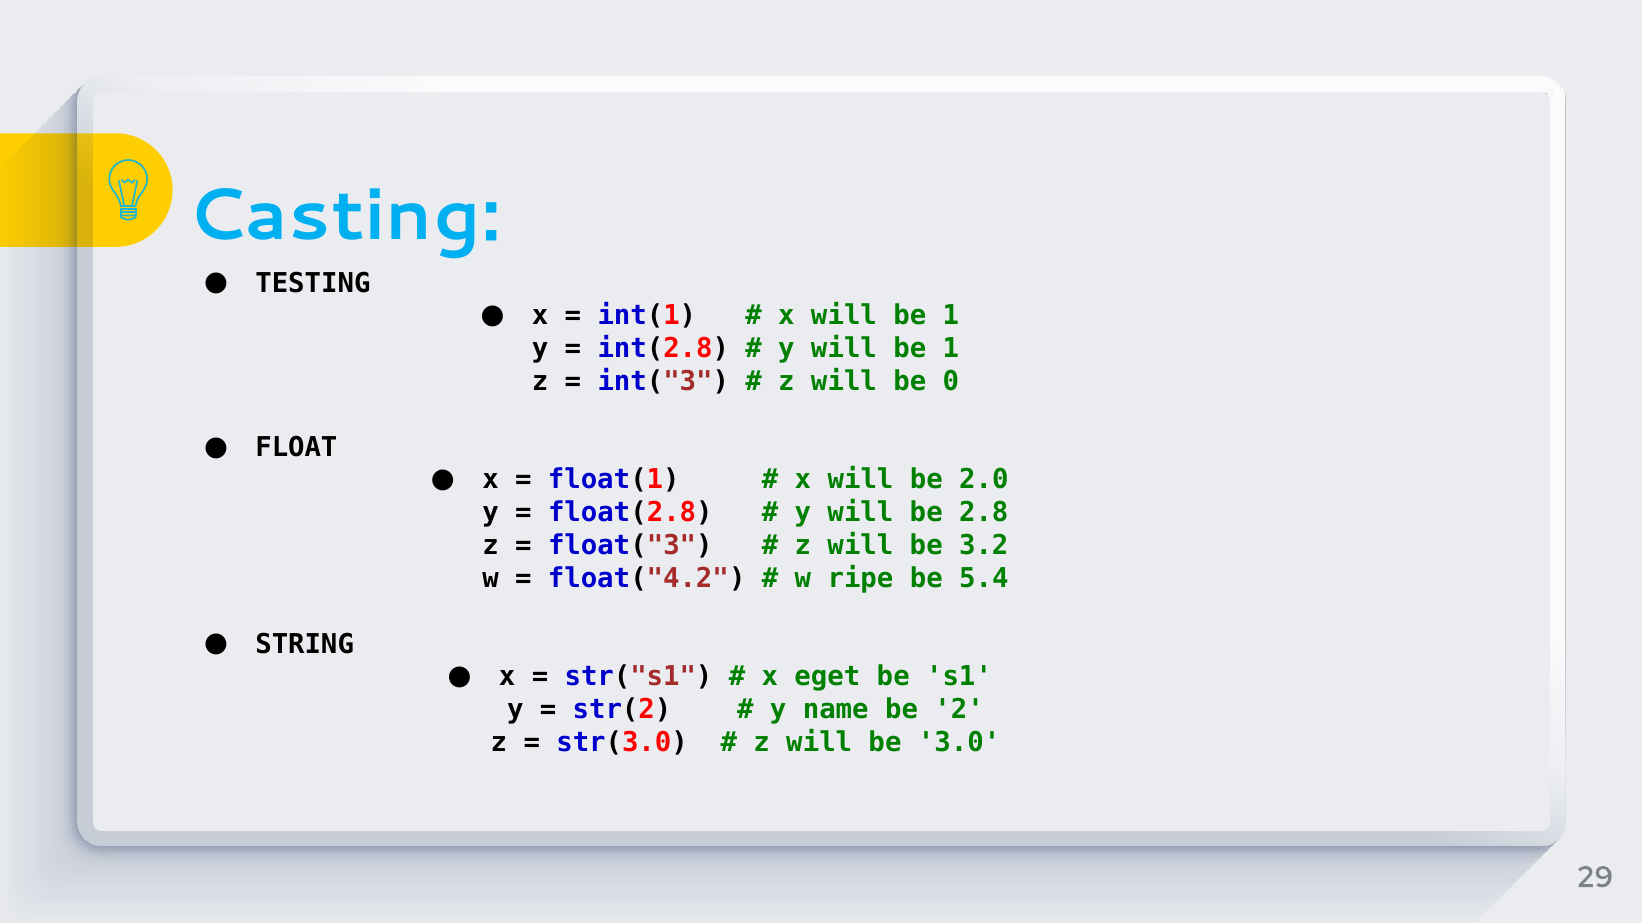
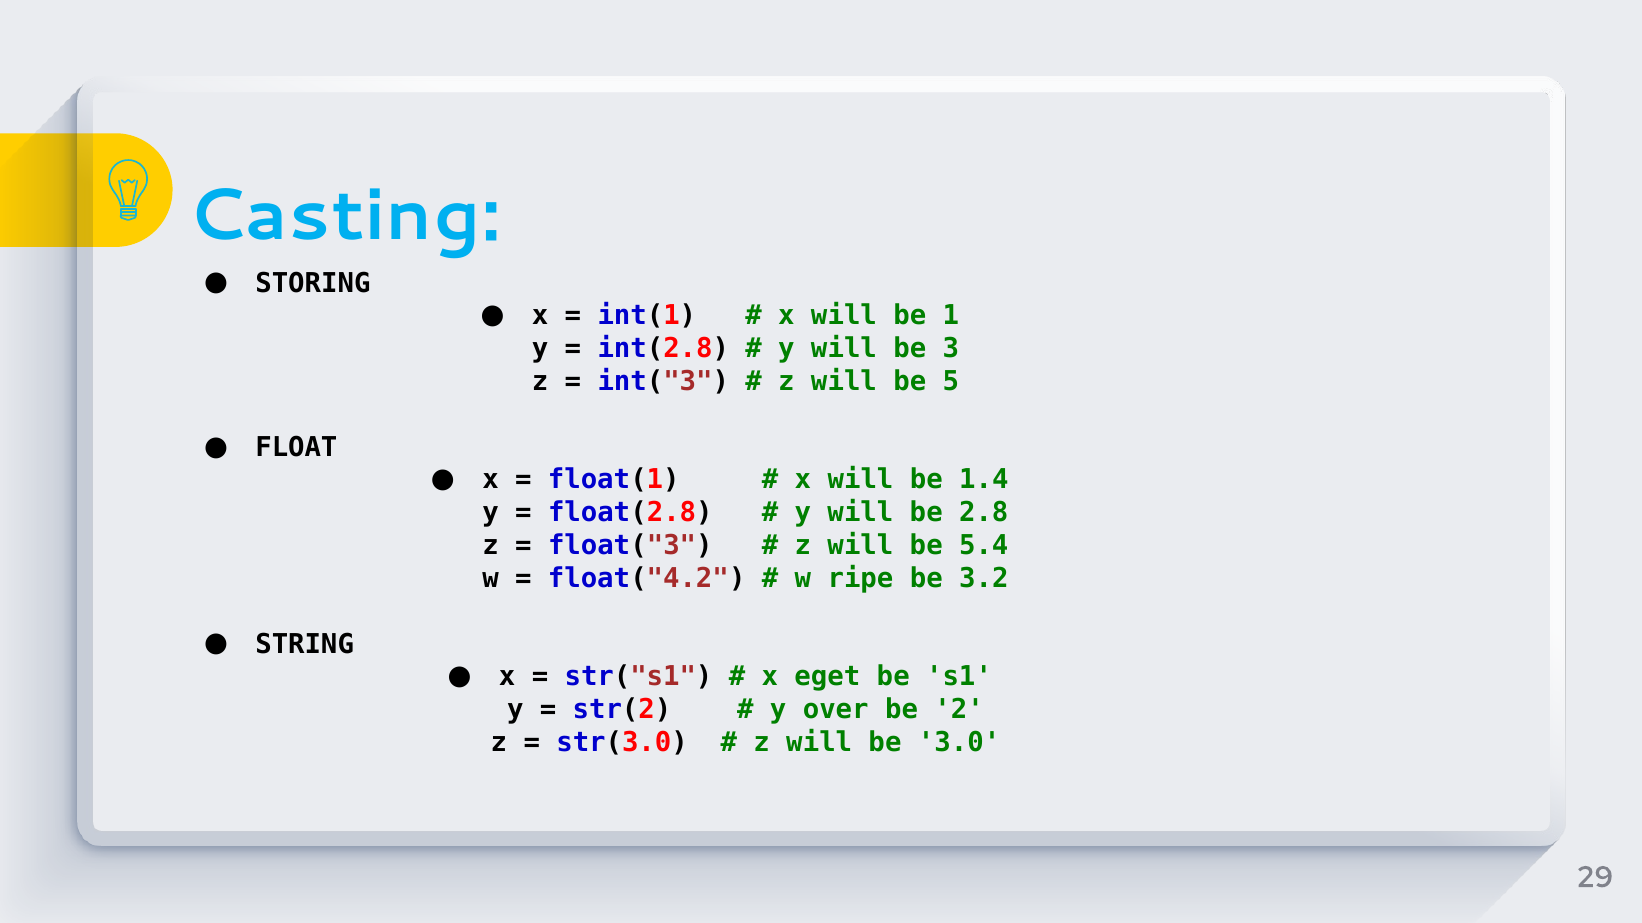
TESTING: TESTING -> STORING
y will be 1: 1 -> 3
0: 0 -> 5
2.0: 2.0 -> 1.4
3.2: 3.2 -> 5.4
5.4: 5.4 -> 3.2
name: name -> over
